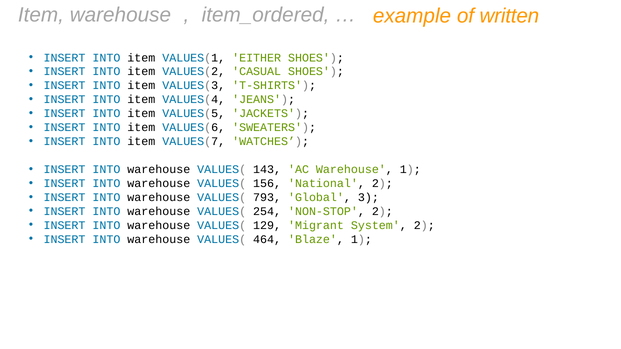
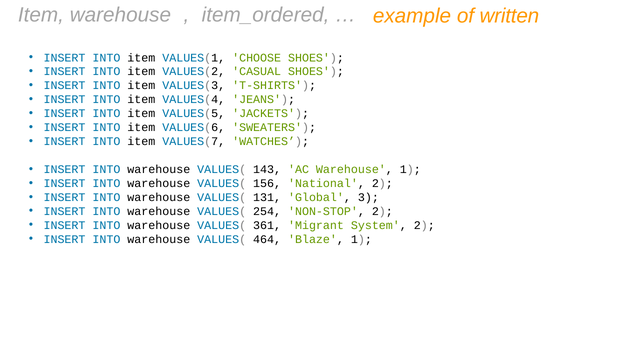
EITHER: EITHER -> CHOOSE
793: 793 -> 131
129: 129 -> 361
